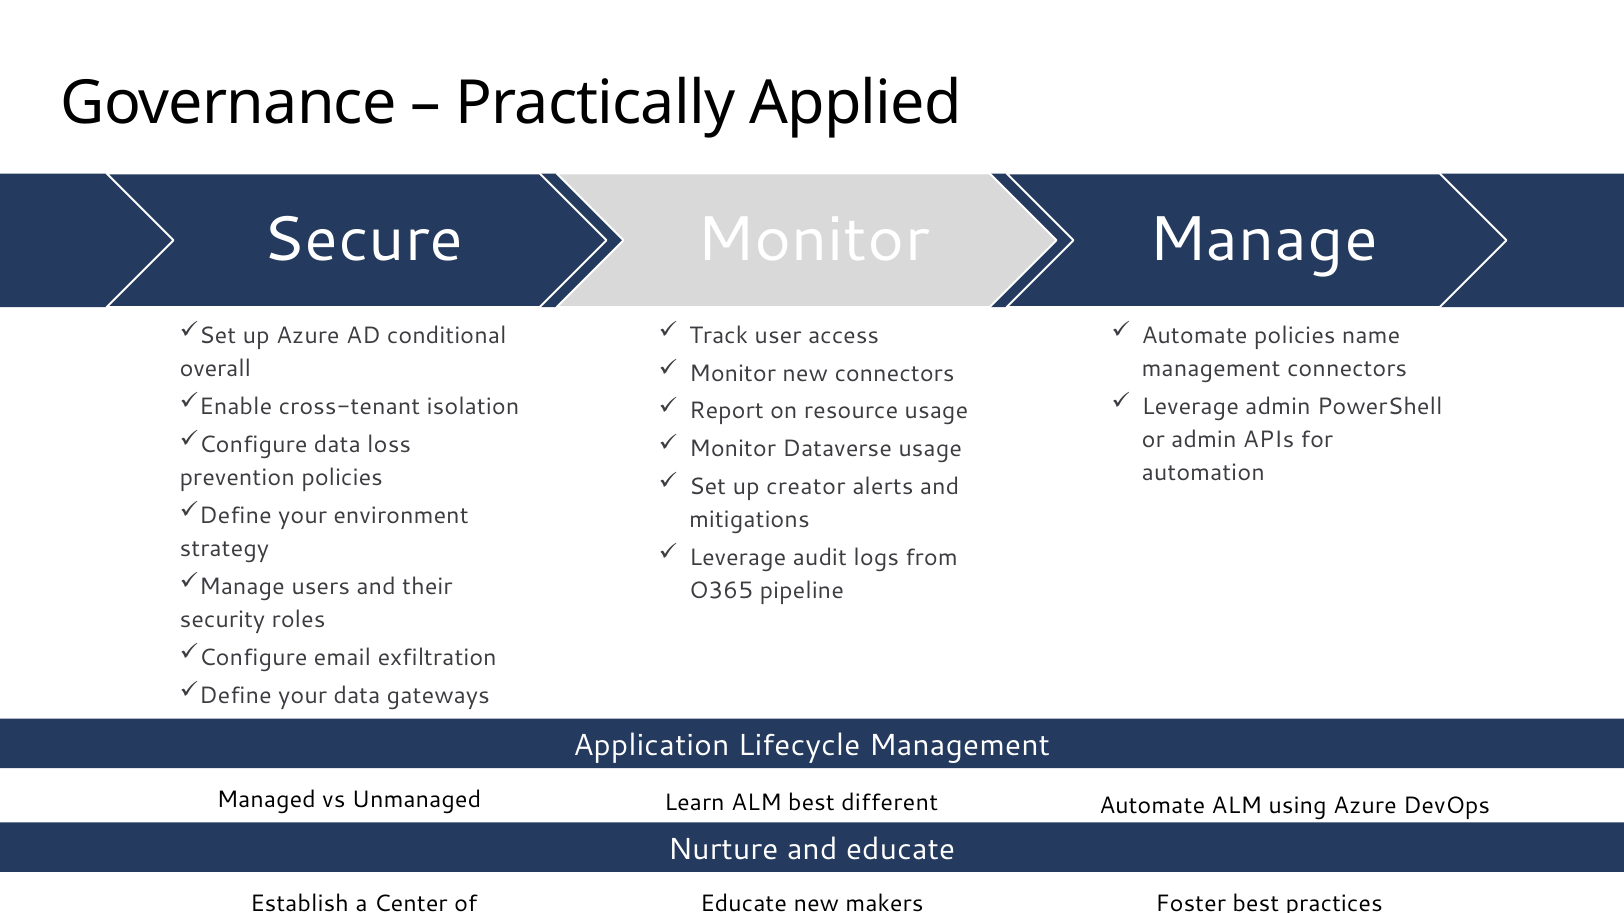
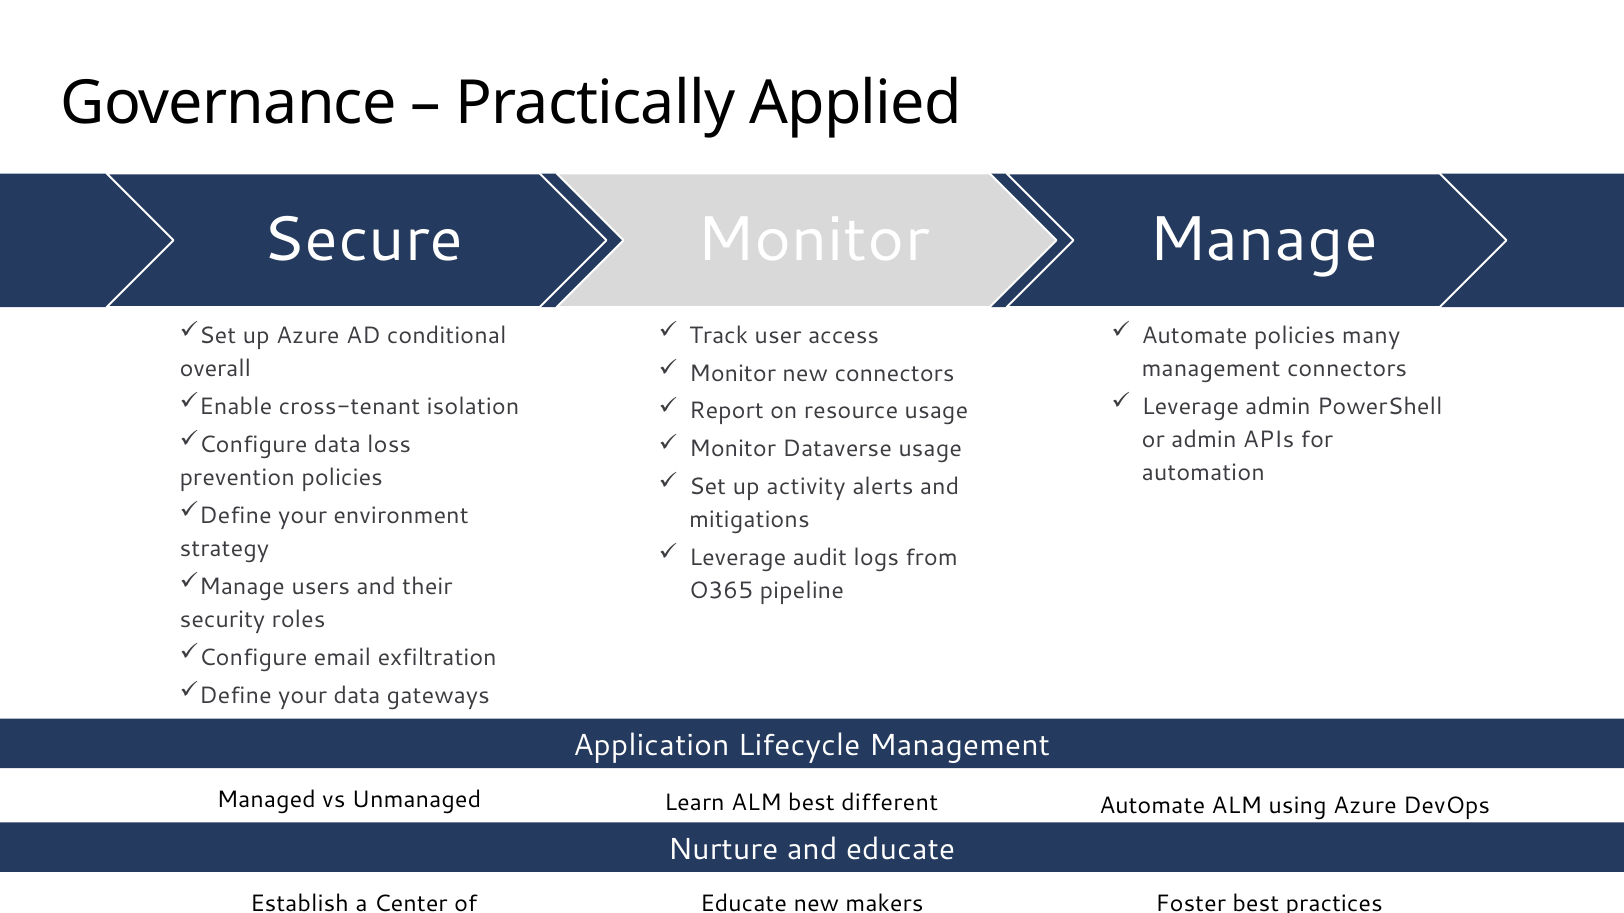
name: name -> many
creator: creator -> activity
